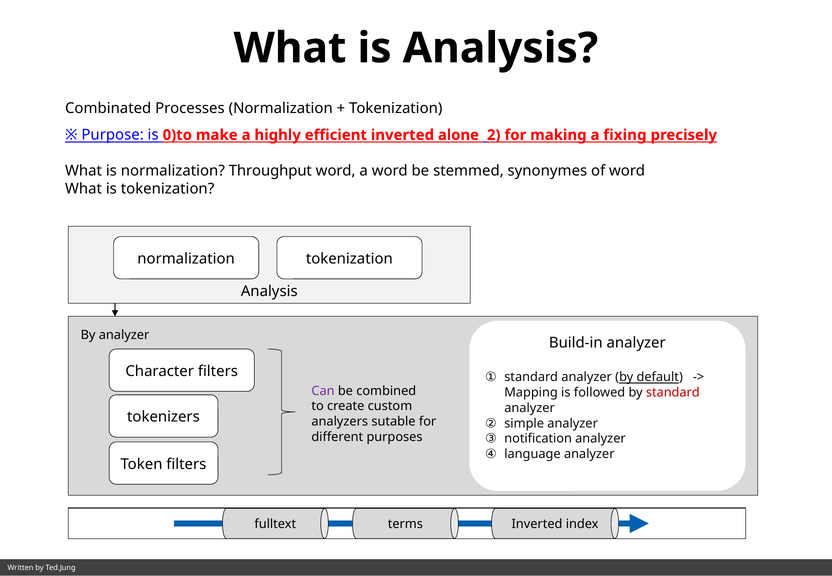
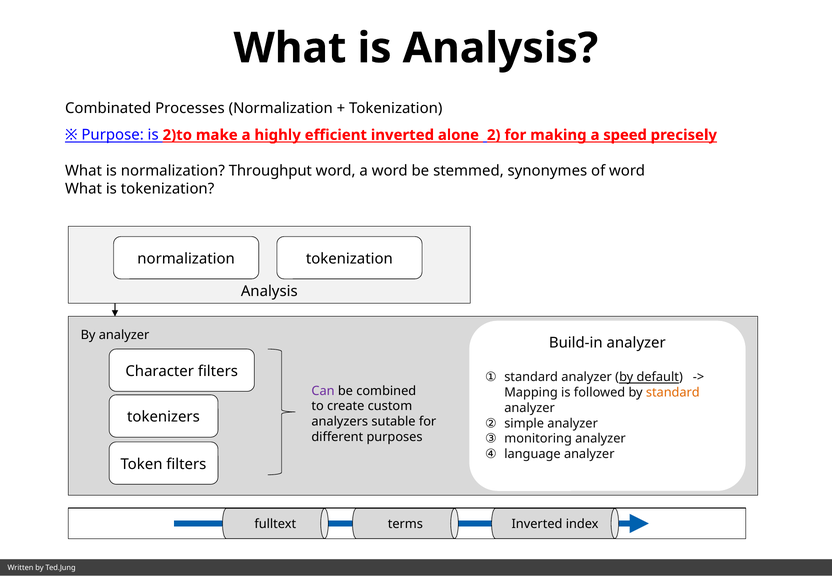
0)to: 0)to -> 2)to
fixing: fixing -> speed
standard at (673, 393) colour: red -> orange
notification: notification -> monitoring
